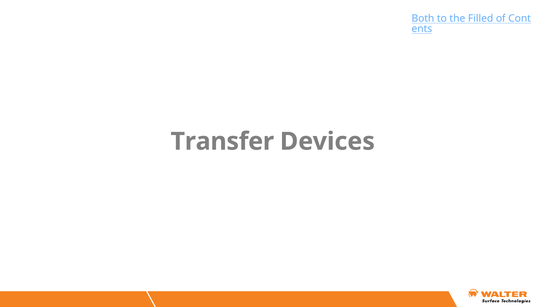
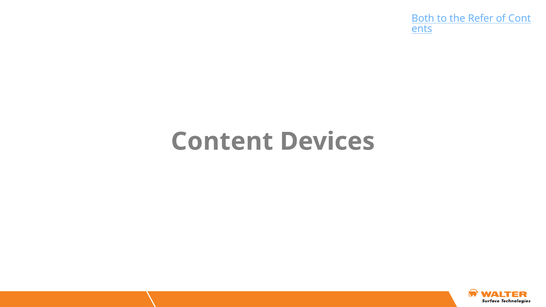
Filled: Filled -> Refer
Transfer: Transfer -> Content
